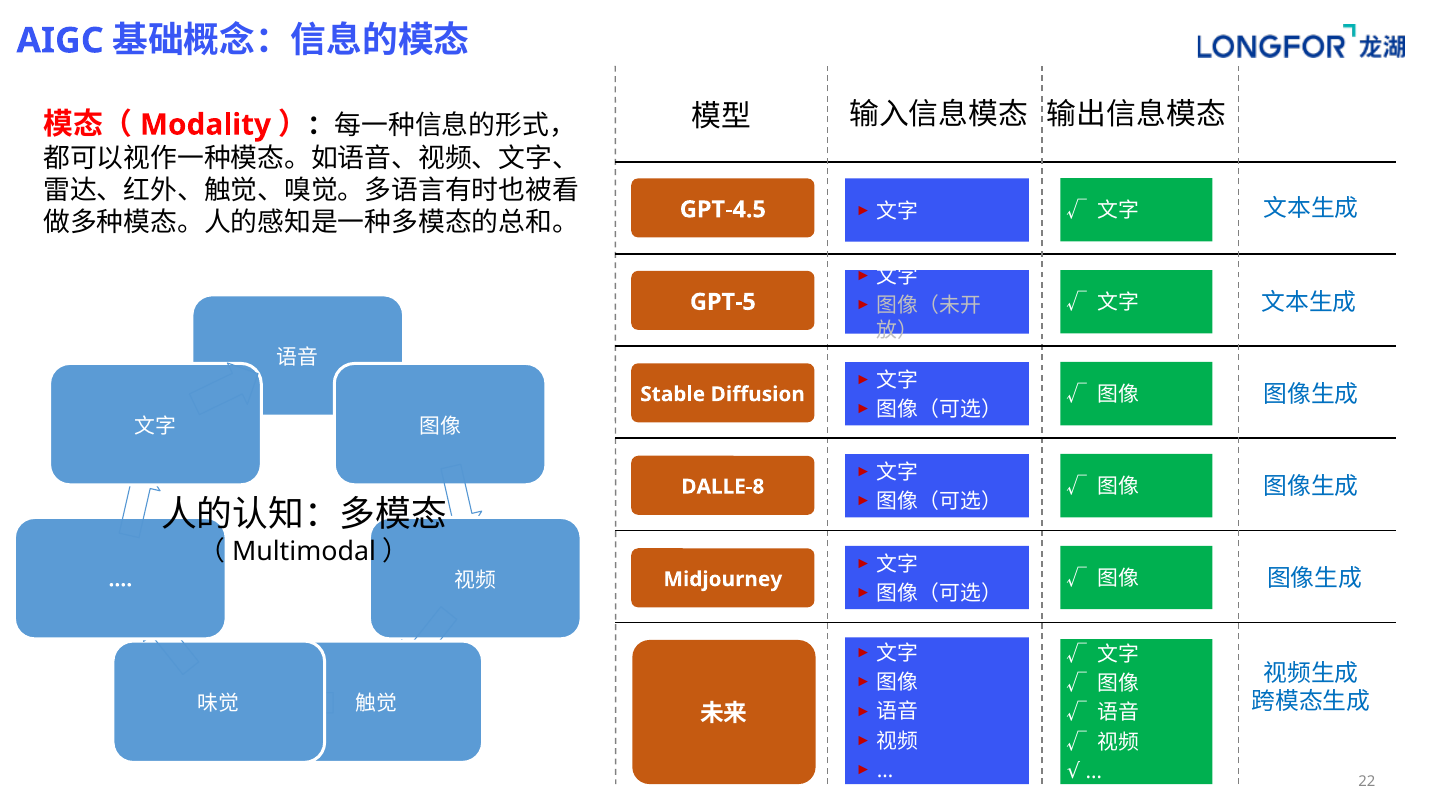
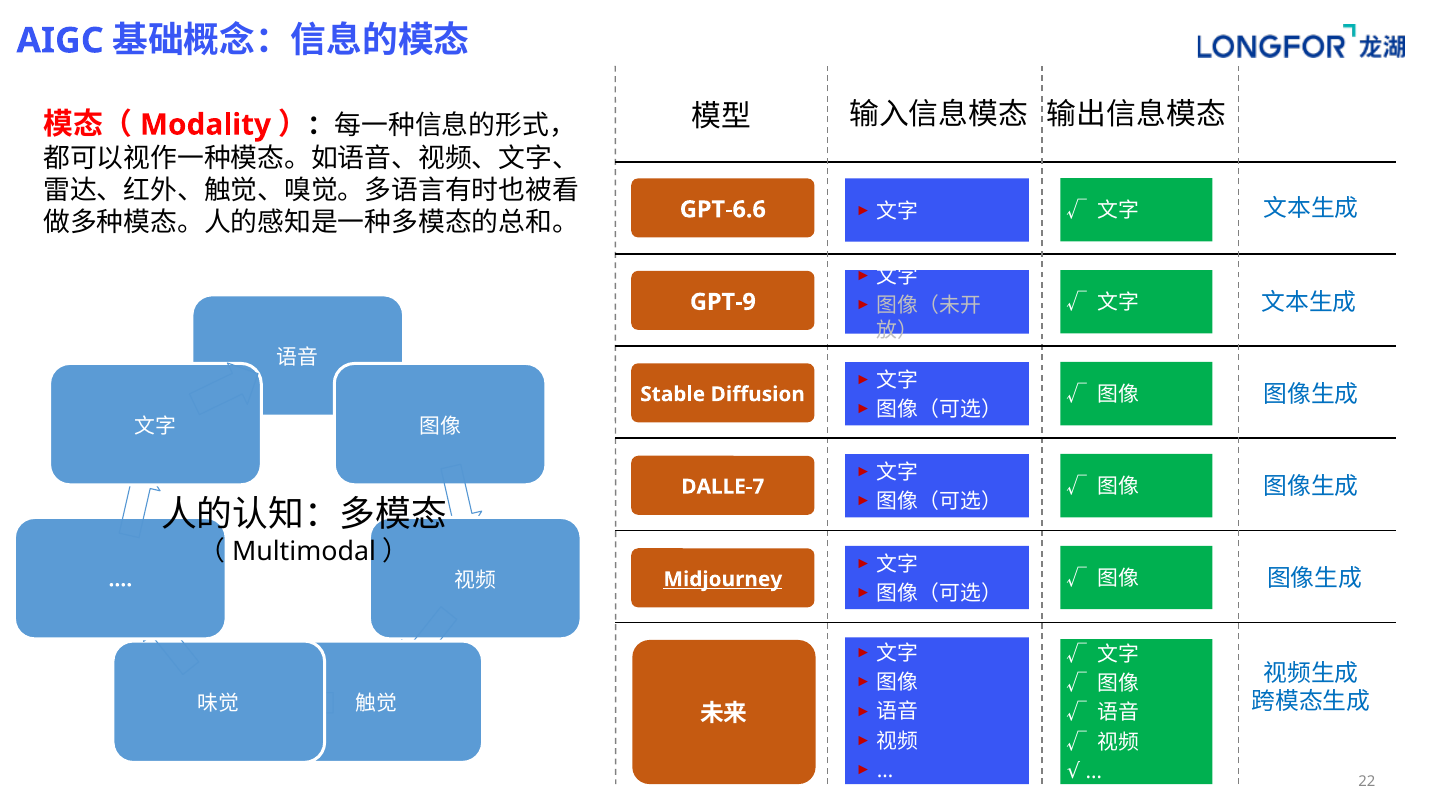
GPT-4.5: GPT-4.5 -> GPT-6.6
GPT-5: GPT-5 -> GPT-9
DALLE-8: DALLE-8 -> DALLE-7
Midjourney underline: none -> present
